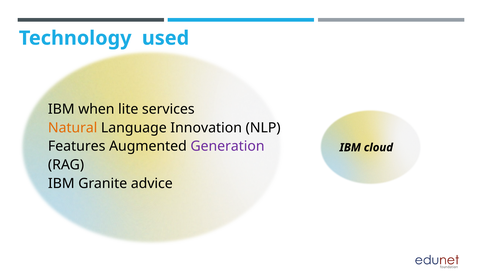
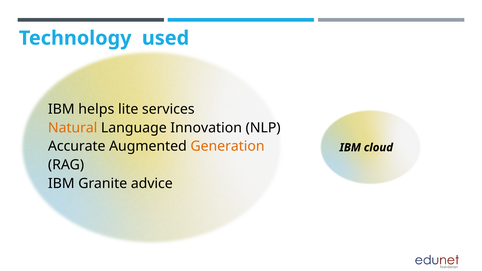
when: when -> helps
Features: Features -> Accurate
Generation colour: purple -> orange
